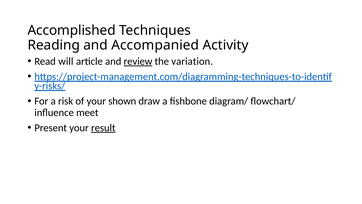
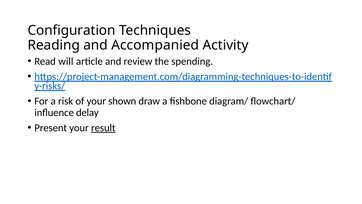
Accomplished: Accomplished -> Configuration
review underline: present -> none
variation: variation -> spending
meet: meet -> delay
